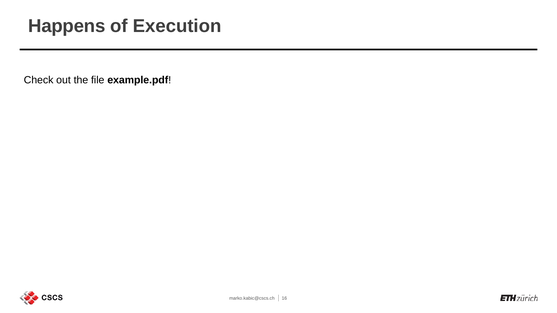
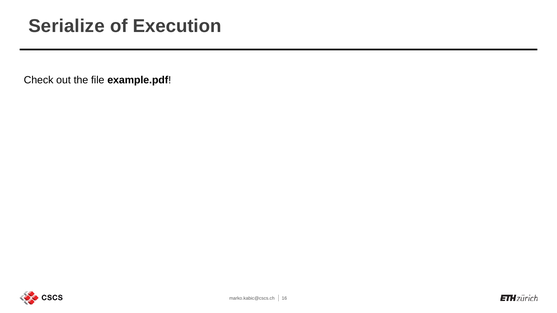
Happens: Happens -> Serialize
